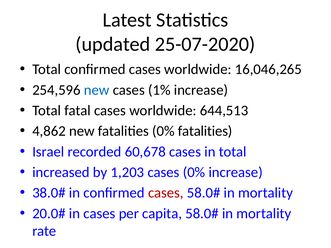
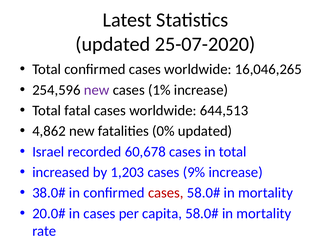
new at (97, 90) colour: blue -> purple
0% fatalities: fatalities -> updated
cases 0%: 0% -> 9%
